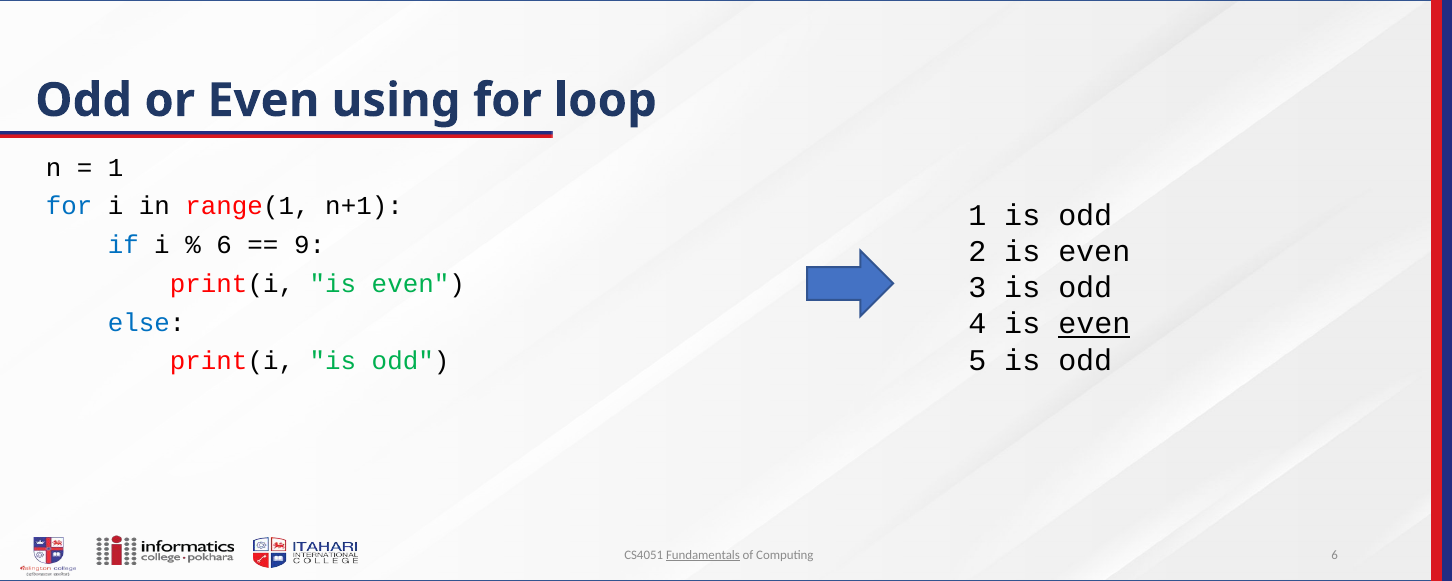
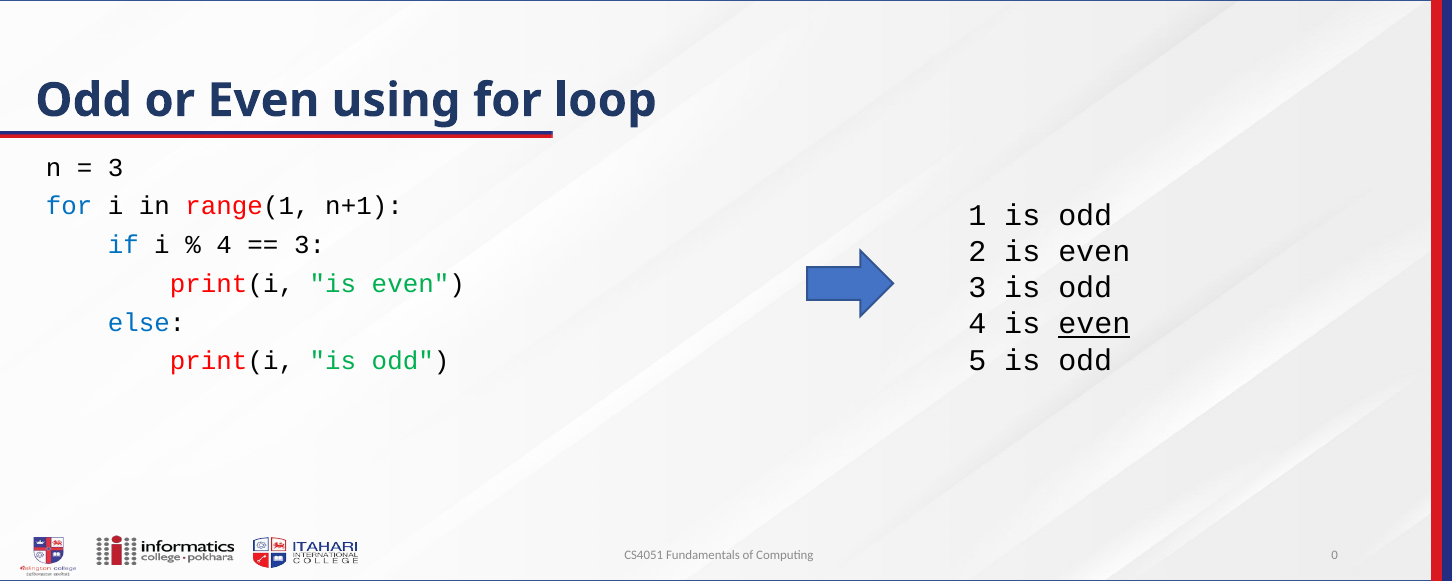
1 at (116, 167): 1 -> 3
6 at (224, 245): 6 -> 4
9 at (310, 245): 9 -> 3
Fundamentals underline: present -> none
Computing 6: 6 -> 0
